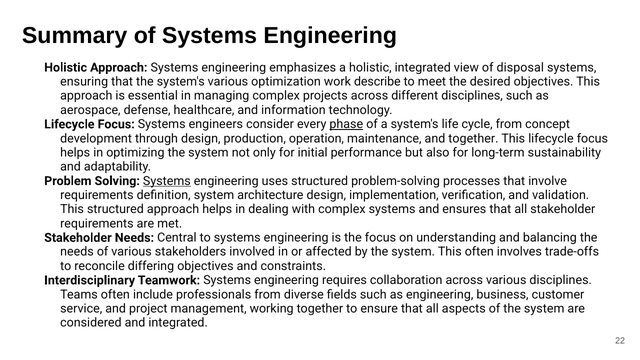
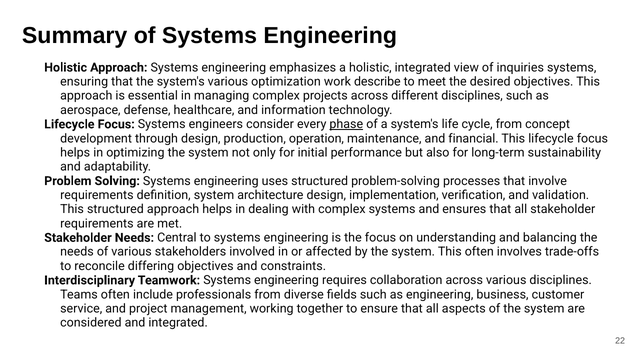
disposal: disposal -> inquiries
and together: together -> financial
Systems at (167, 181) underline: present -> none
